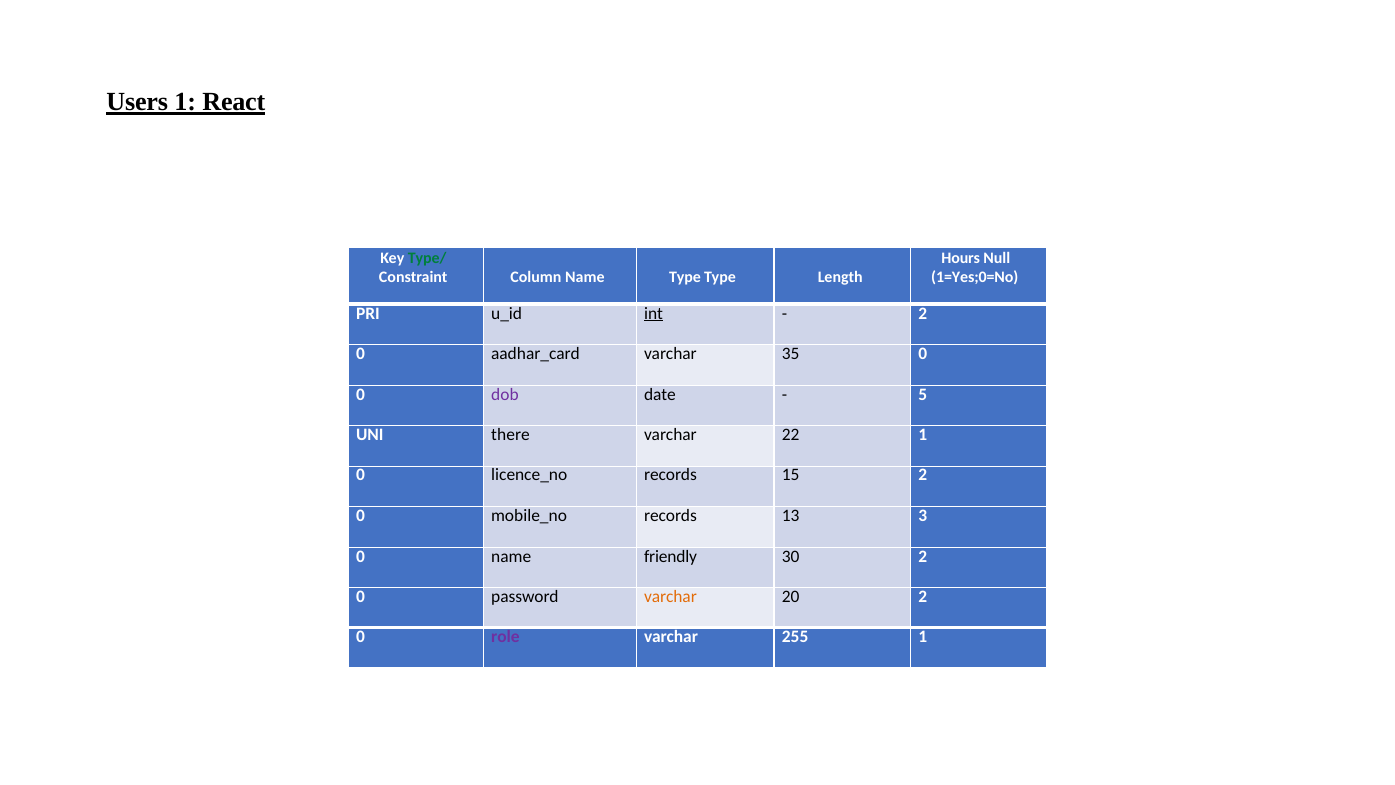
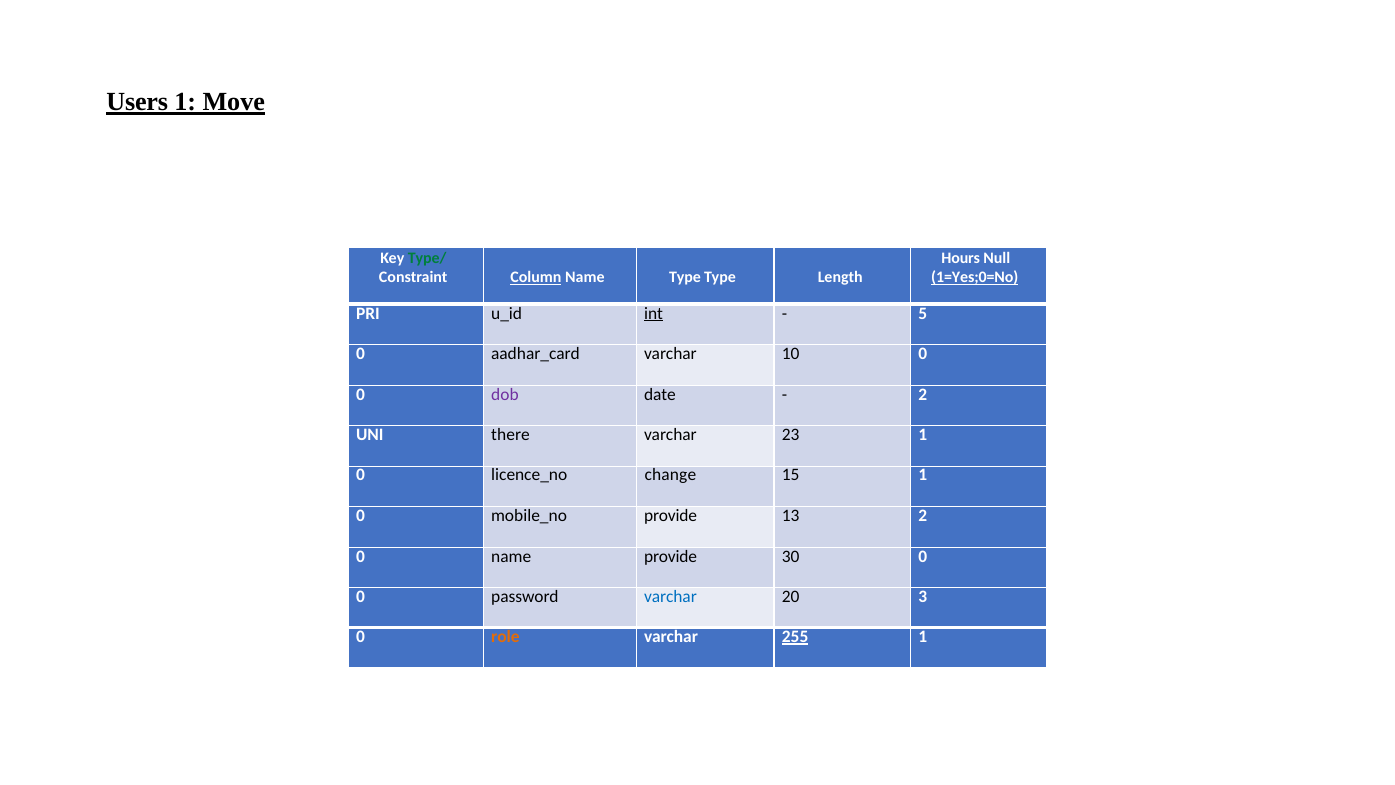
React: React -> Move
Column underline: none -> present
1=Yes;0=No underline: none -> present
2 at (923, 313): 2 -> 5
35: 35 -> 10
5 at (923, 395): 5 -> 2
22: 22 -> 23
records at (671, 475): records -> change
15 2: 2 -> 1
records at (671, 515): records -> provide
13 3: 3 -> 2
name friendly: friendly -> provide
30 2: 2 -> 0
varchar at (670, 596) colour: orange -> blue
20 2: 2 -> 3
role colour: purple -> orange
255 underline: none -> present
